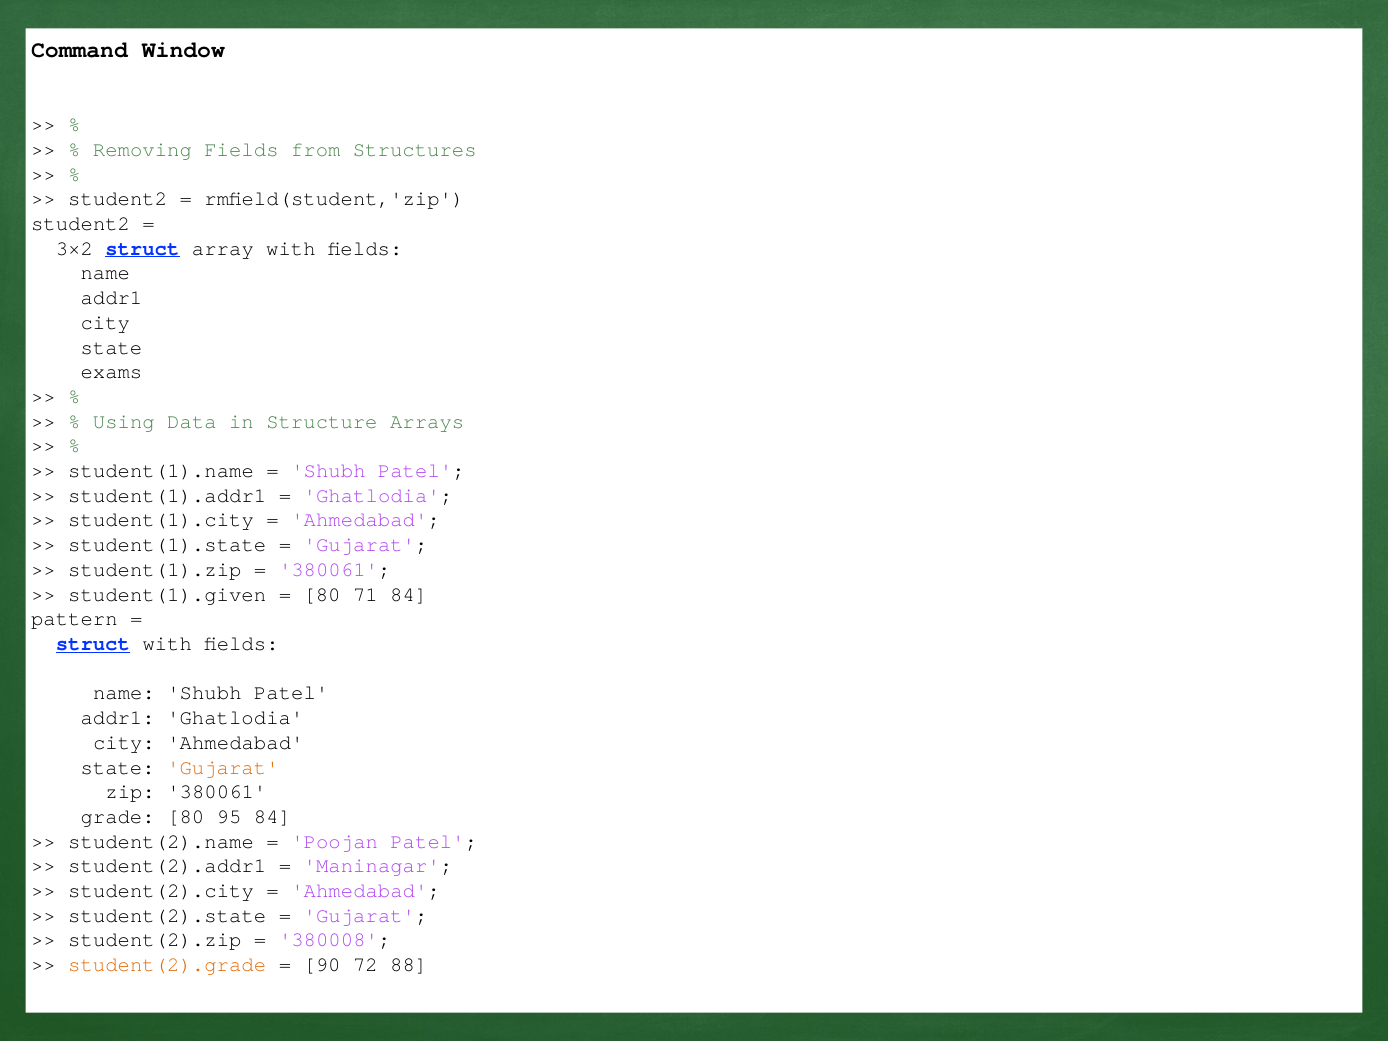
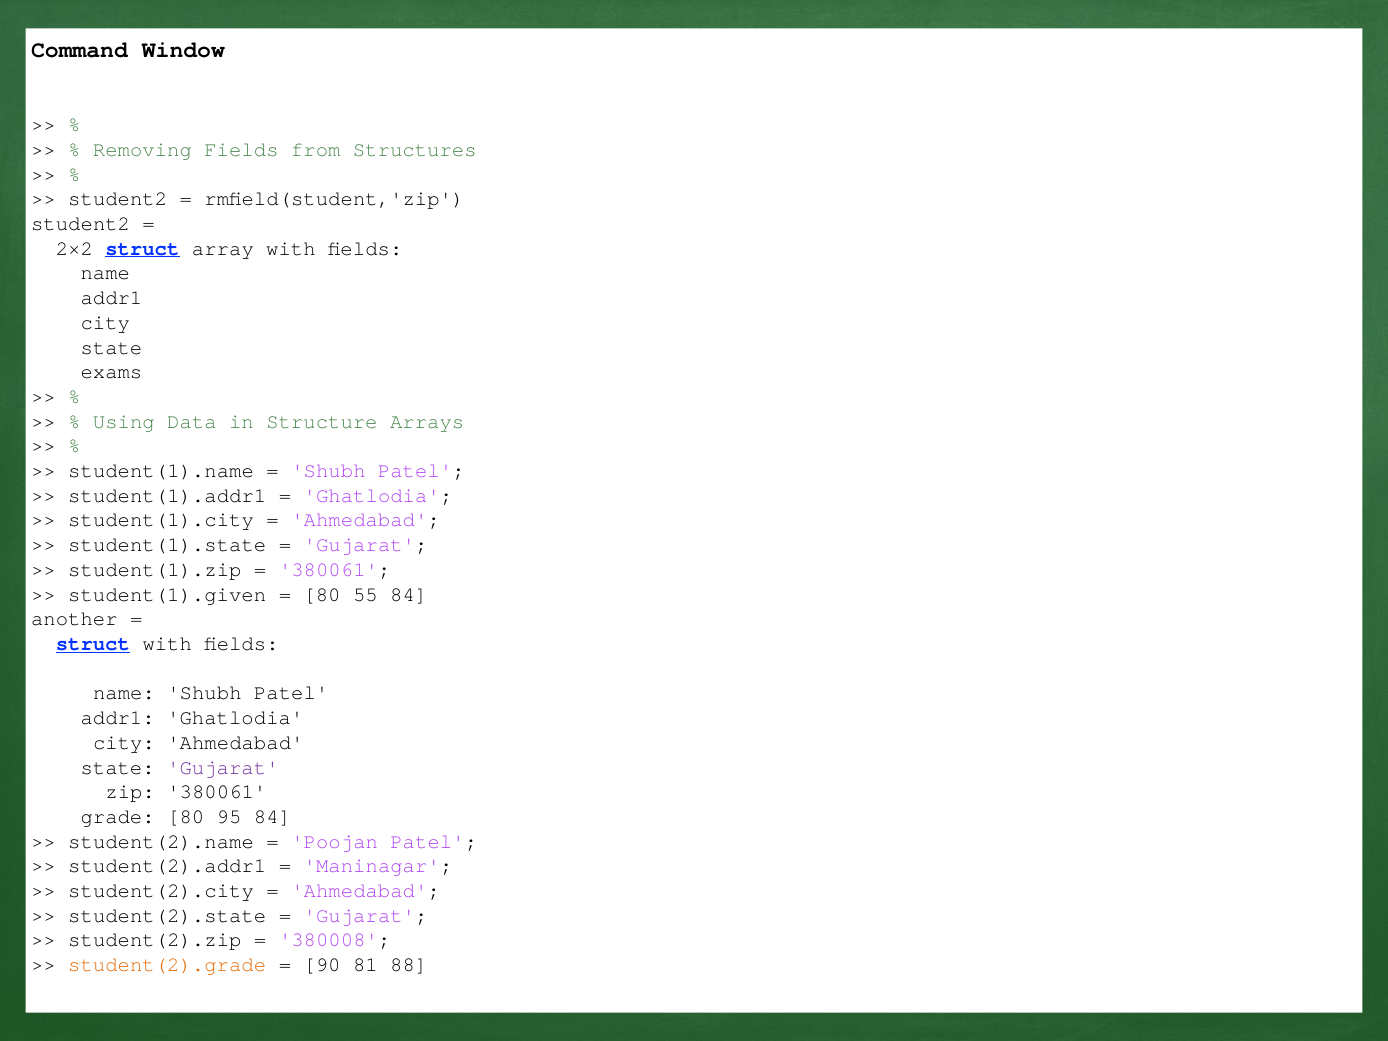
3×2: 3×2 -> 2×2
71: 71 -> 55
pattern: pattern -> another
Gujarat at (223, 767) colour: orange -> purple
72: 72 -> 81
